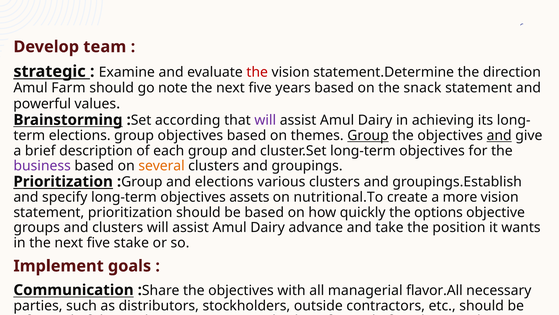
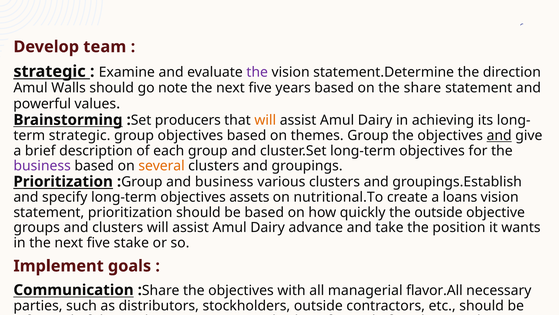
the at (257, 72) colour: red -> purple
Farm: Farm -> Walls
snack: snack -> share
according: according -> producers
will at (265, 120) colour: purple -> orange
elections at (80, 135): elections -> strategic
Group at (368, 135) underline: present -> none
and elections: elections -> business
more: more -> loans
the options: options -> outside
